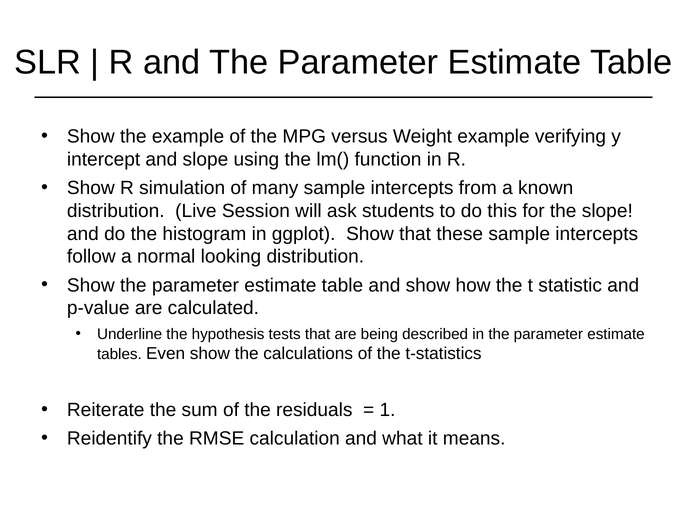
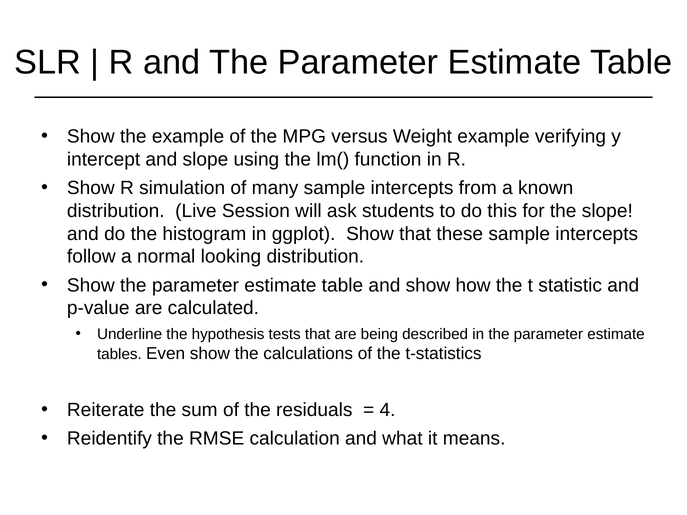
1: 1 -> 4
